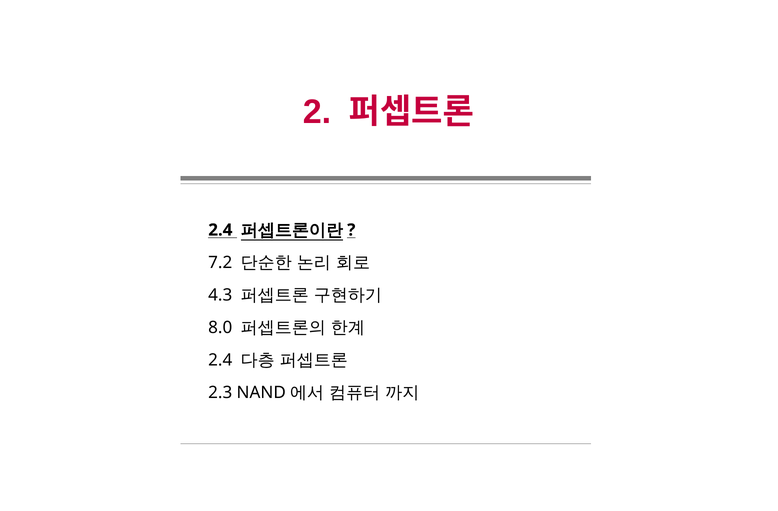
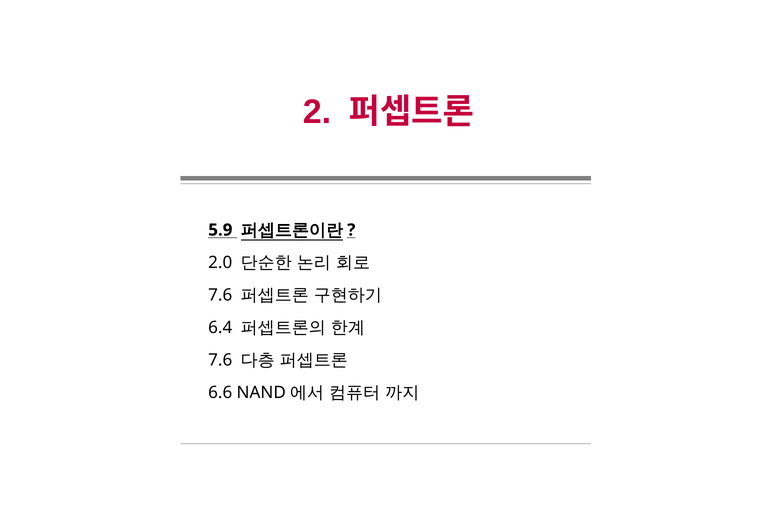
2.4 at (220, 230): 2.4 -> 5.9
7.2: 7.2 -> 2.0
4.3 at (220, 295): 4.3 -> 7.6
8.0: 8.0 -> 6.4
2.4 at (220, 360): 2.4 -> 7.6
2.3: 2.3 -> 6.6
